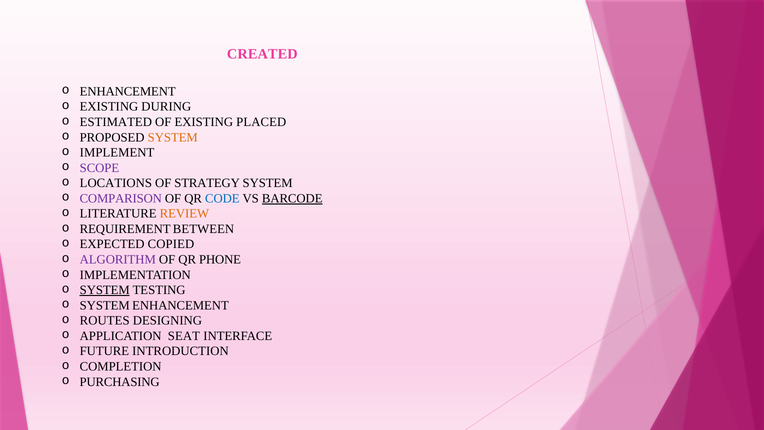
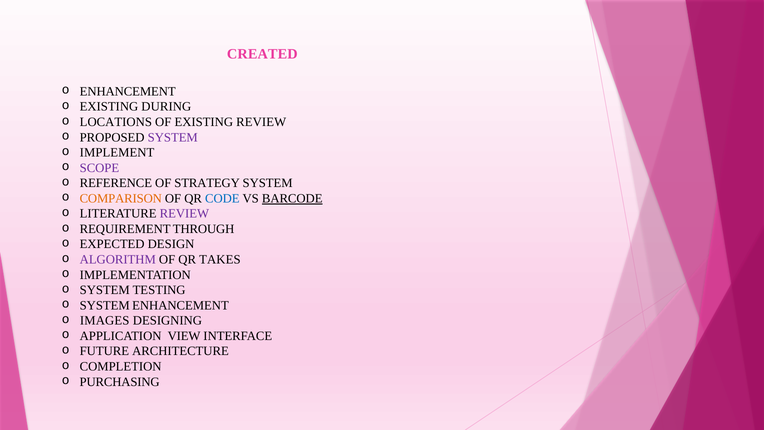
ESTIMATED: ESTIMATED -> LOCATIONS
EXISTING PLACED: PLACED -> REVIEW
SYSTEM at (173, 137) colour: orange -> purple
LOCATIONS: LOCATIONS -> REFERENCE
COMPARISON colour: purple -> orange
REVIEW at (184, 214) colour: orange -> purple
BETWEEN: BETWEEN -> THROUGH
COPIED: COPIED -> DESIGN
PHONE: PHONE -> TAKES
SYSTEM at (105, 290) underline: present -> none
ROUTES: ROUTES -> IMAGES
SEAT: SEAT -> VIEW
INTRODUCTION: INTRODUCTION -> ARCHITECTURE
